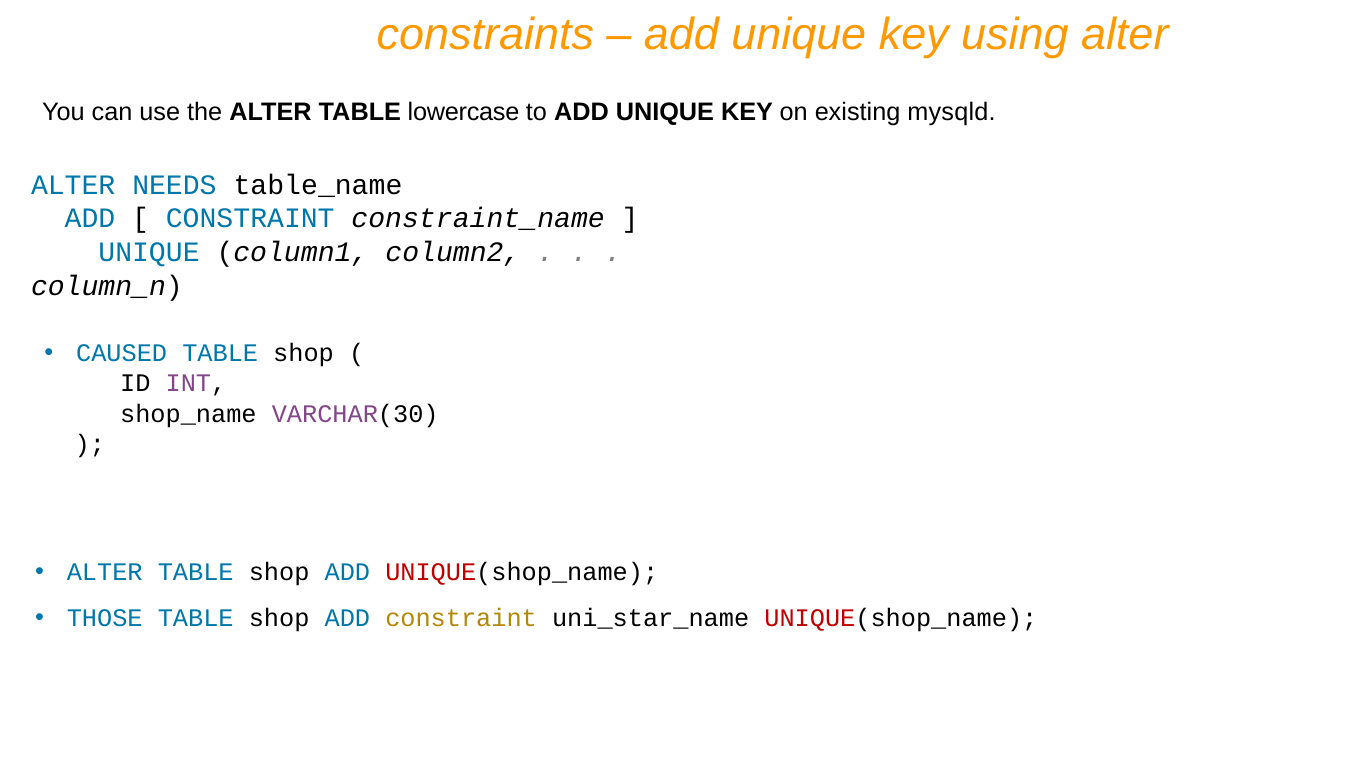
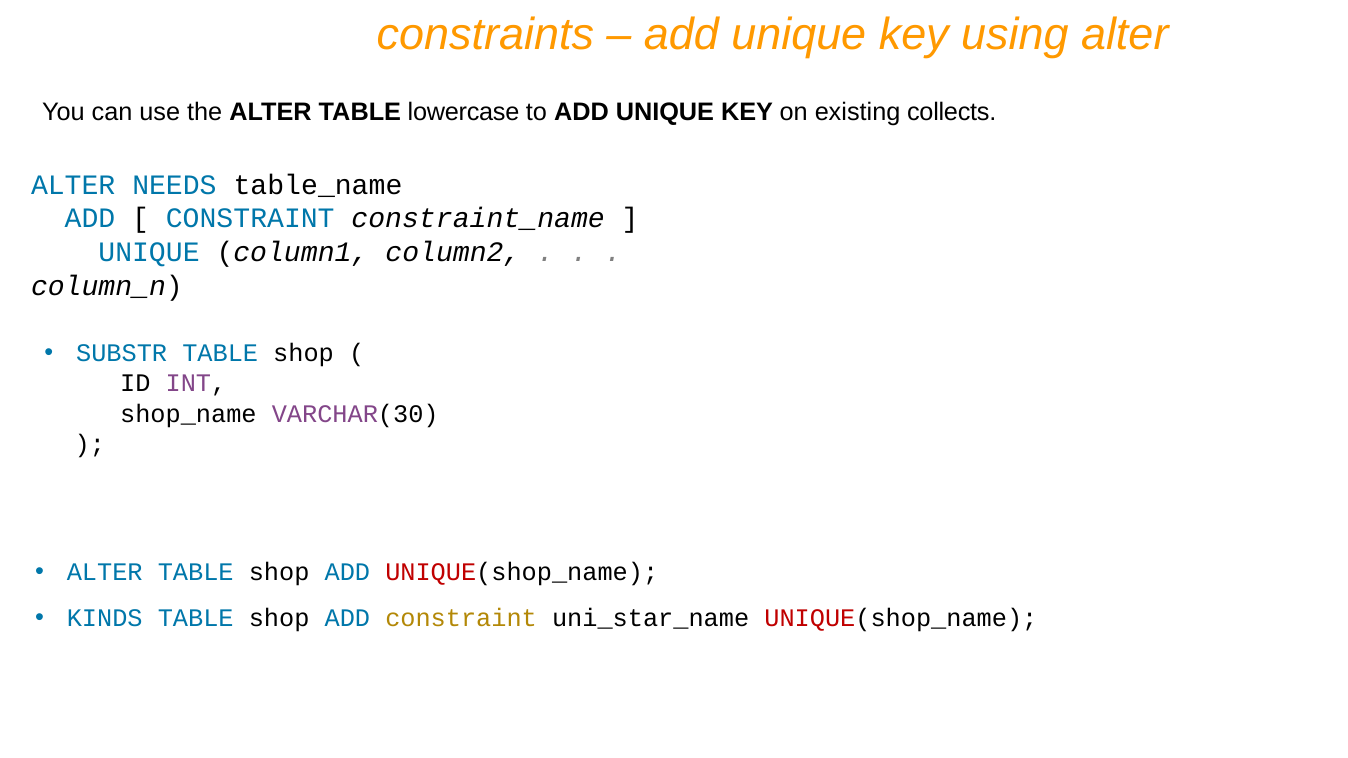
mysqld: mysqld -> collects
CAUSED: CAUSED -> SUBSTR
THOSE: THOSE -> KINDS
